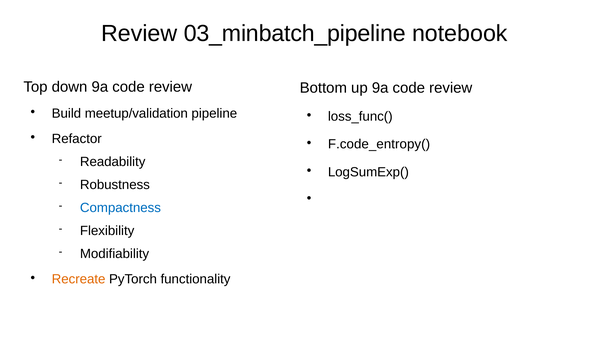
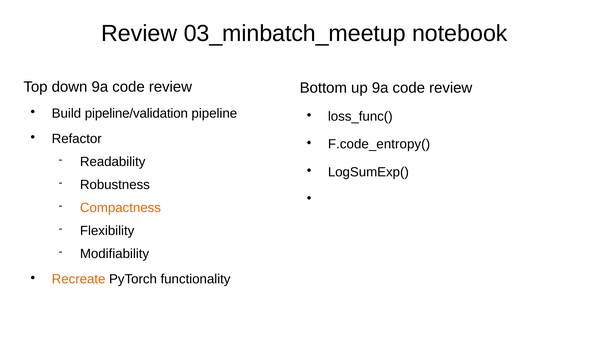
03_minbatch_pipeline: 03_minbatch_pipeline -> 03_minbatch_meetup
meetup/validation: meetup/validation -> pipeline/validation
Compactness colour: blue -> orange
